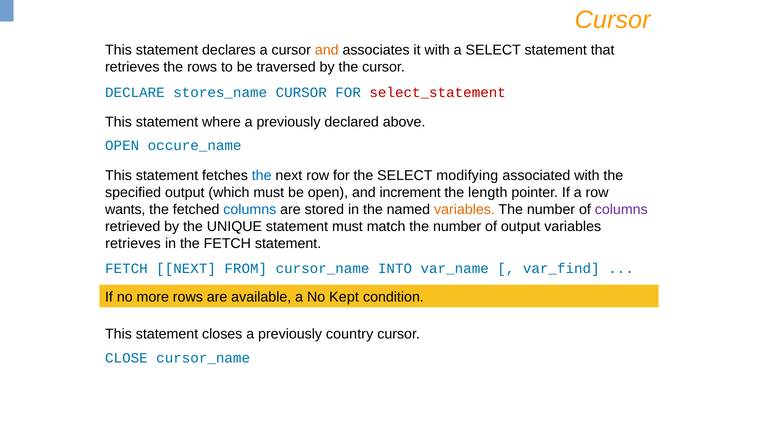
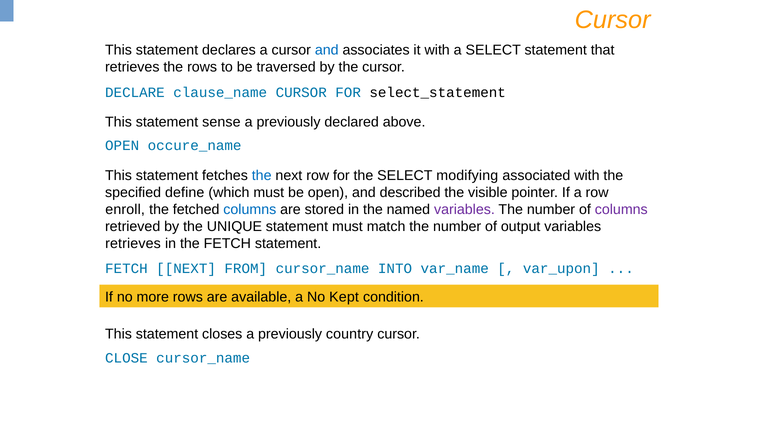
and at (327, 50) colour: orange -> blue
stores_name: stores_name -> clause_name
select_statement colour: red -> black
where: where -> sense
specified output: output -> define
increment: increment -> described
length: length -> visible
wants: wants -> enroll
variables at (464, 210) colour: orange -> purple
var_find: var_find -> var_upon
